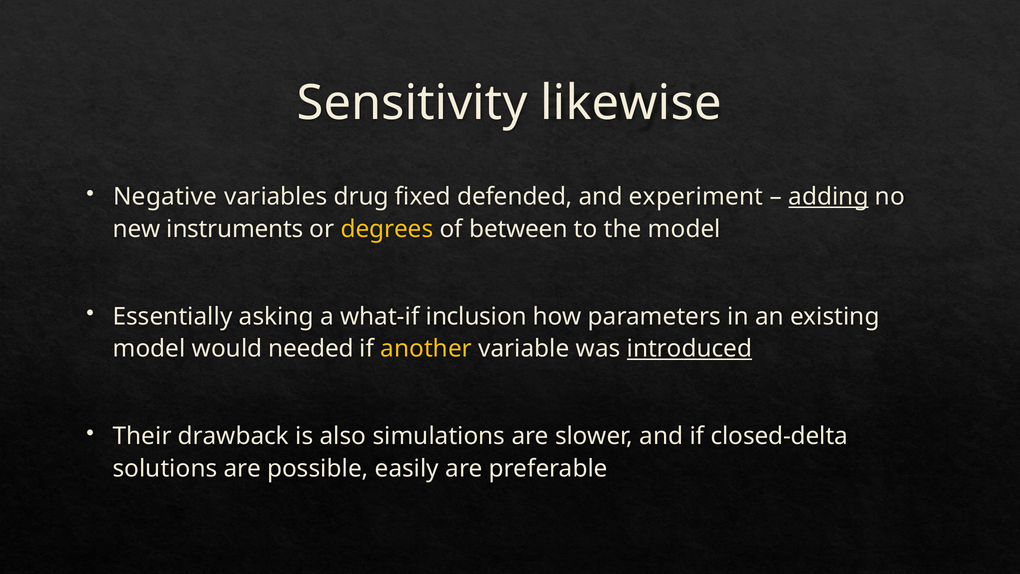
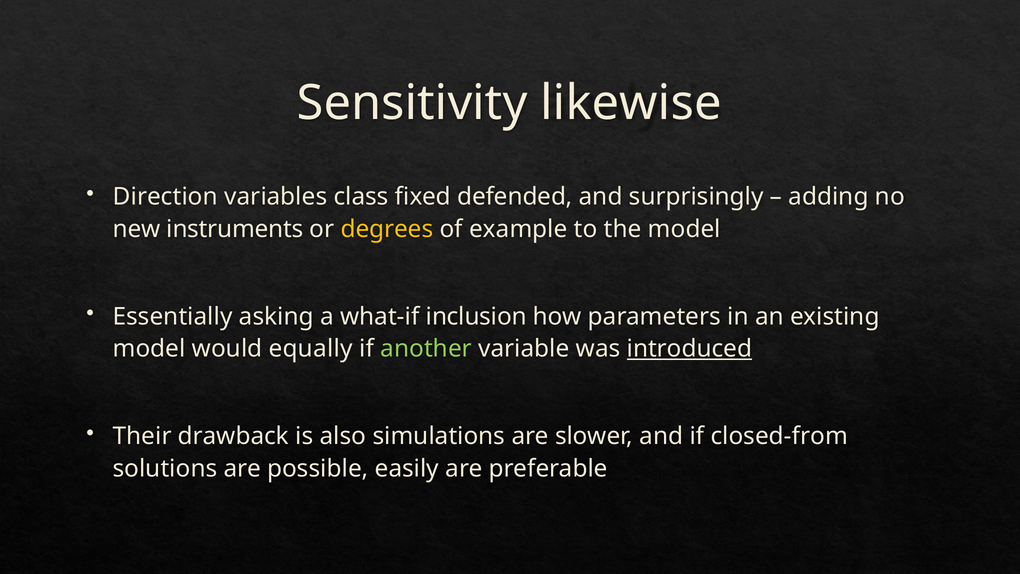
Negative: Negative -> Direction
drug: drug -> class
experiment: experiment -> surprisingly
adding underline: present -> none
between: between -> example
needed: needed -> equally
another colour: yellow -> light green
closed-delta: closed-delta -> closed-from
